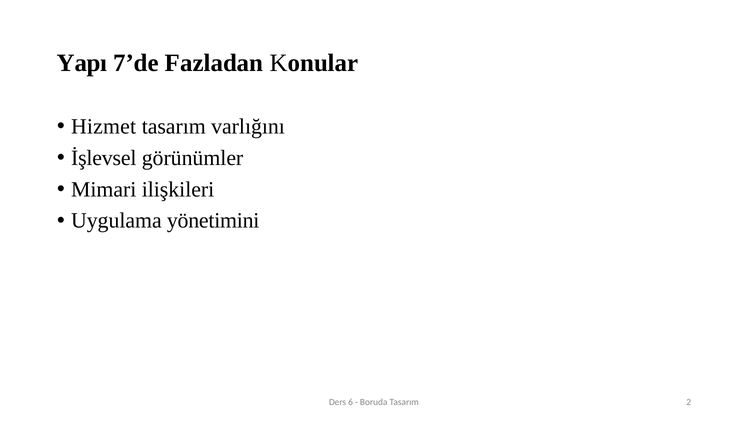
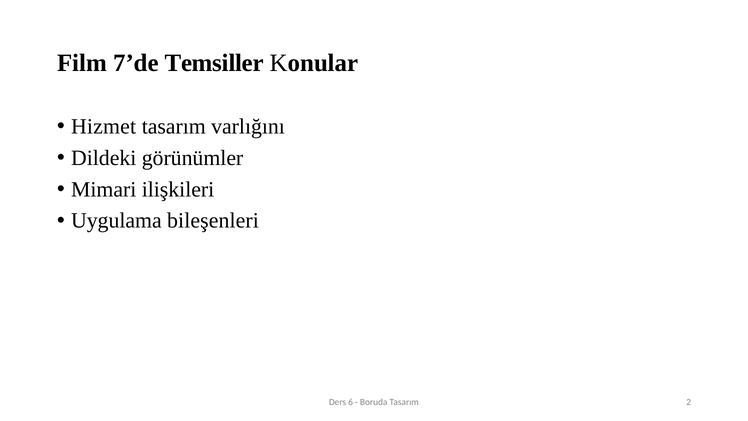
Yapı: Yapı -> Film
Fazladan: Fazladan -> Temsiller
İşlevsel: İşlevsel -> Dildeki
yönetimini: yönetimini -> bileşenleri
